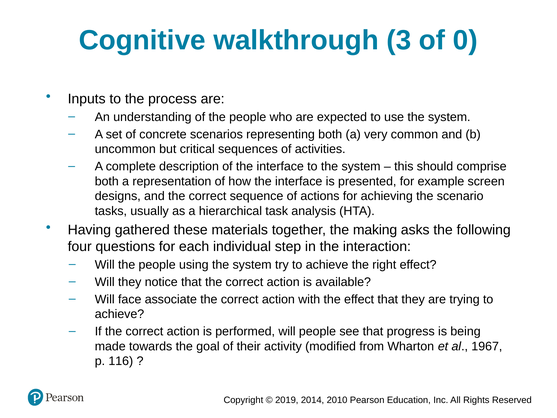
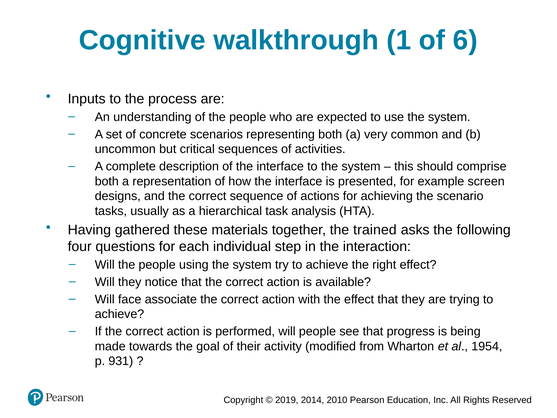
3: 3 -> 1
0: 0 -> 6
making: making -> trained
1967: 1967 -> 1954
116: 116 -> 931
